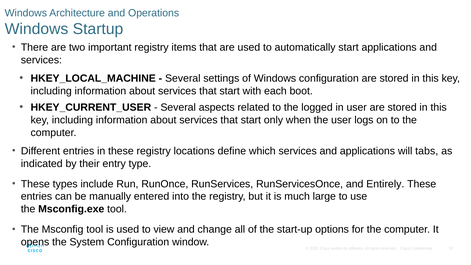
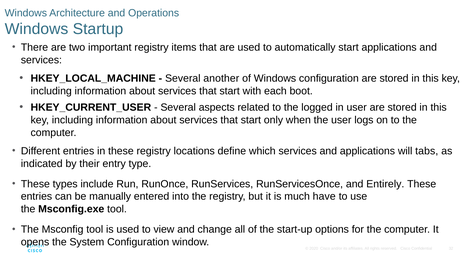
settings: settings -> another
large: large -> have
